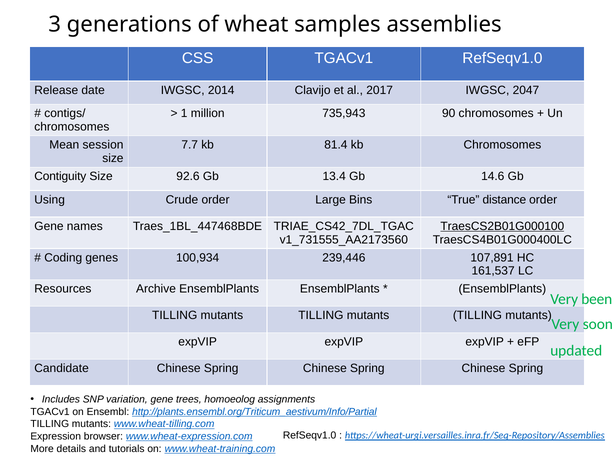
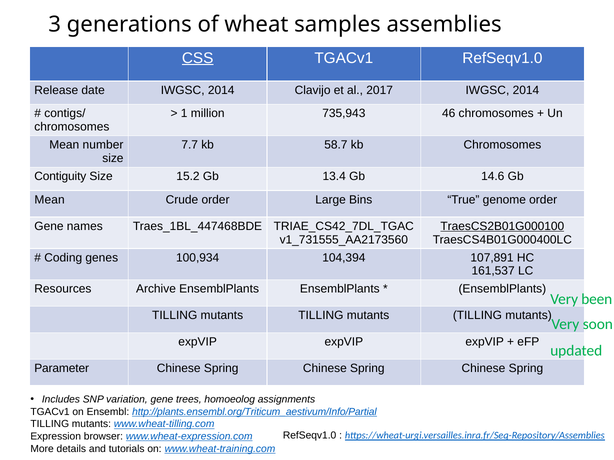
CSS underline: none -> present
2017 IWGSC 2047: 2047 -> 2014
90: 90 -> 46
session: session -> number
81.4: 81.4 -> 58.7
92.6: 92.6 -> 15.2
Using at (50, 200): Using -> Mean
distance: distance -> genome
239,446: 239,446 -> 104,394
Candidate: Candidate -> Parameter
